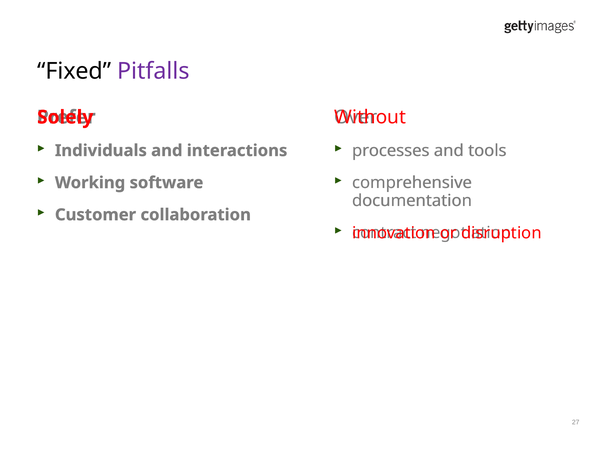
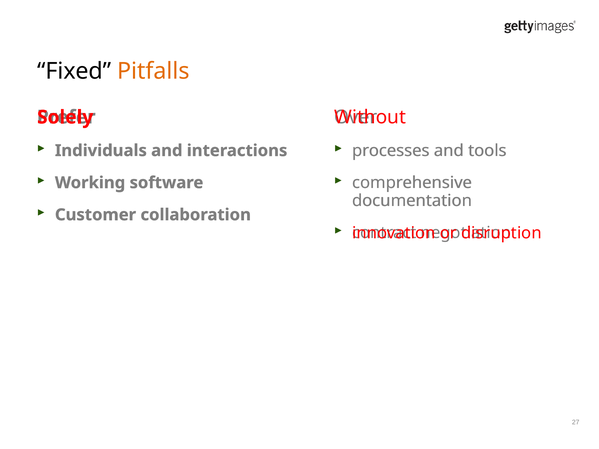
Pitfalls colour: purple -> orange
